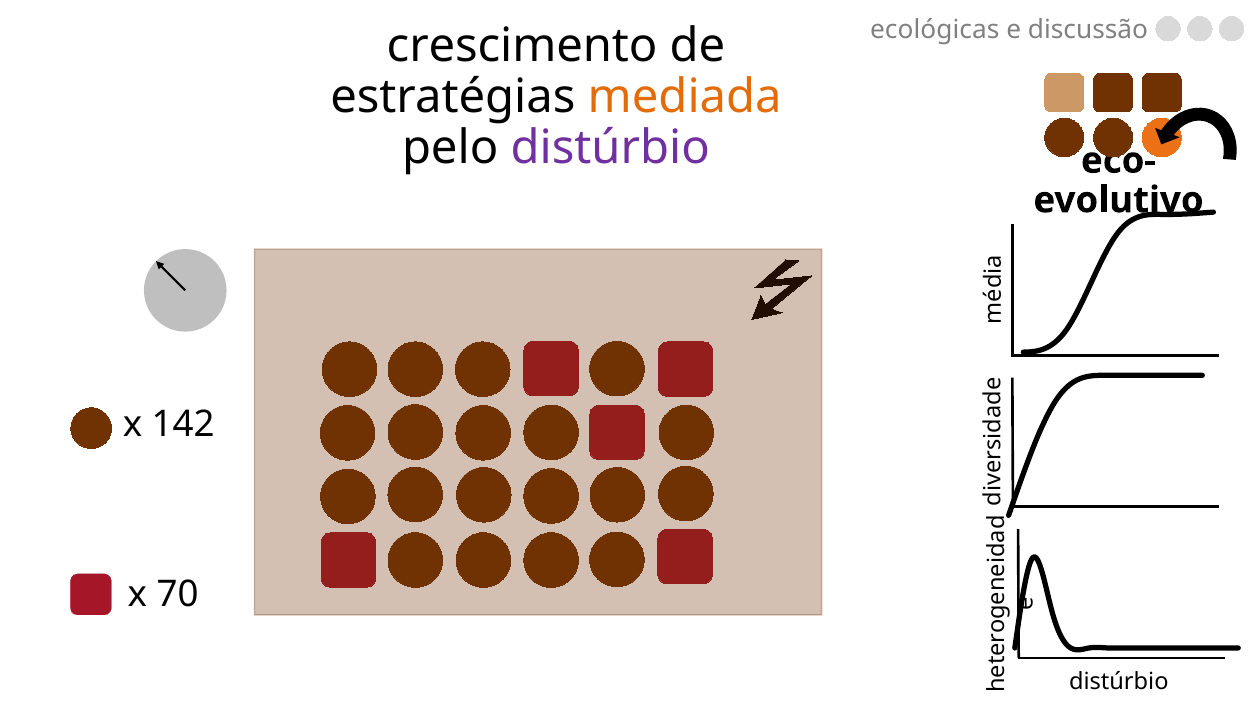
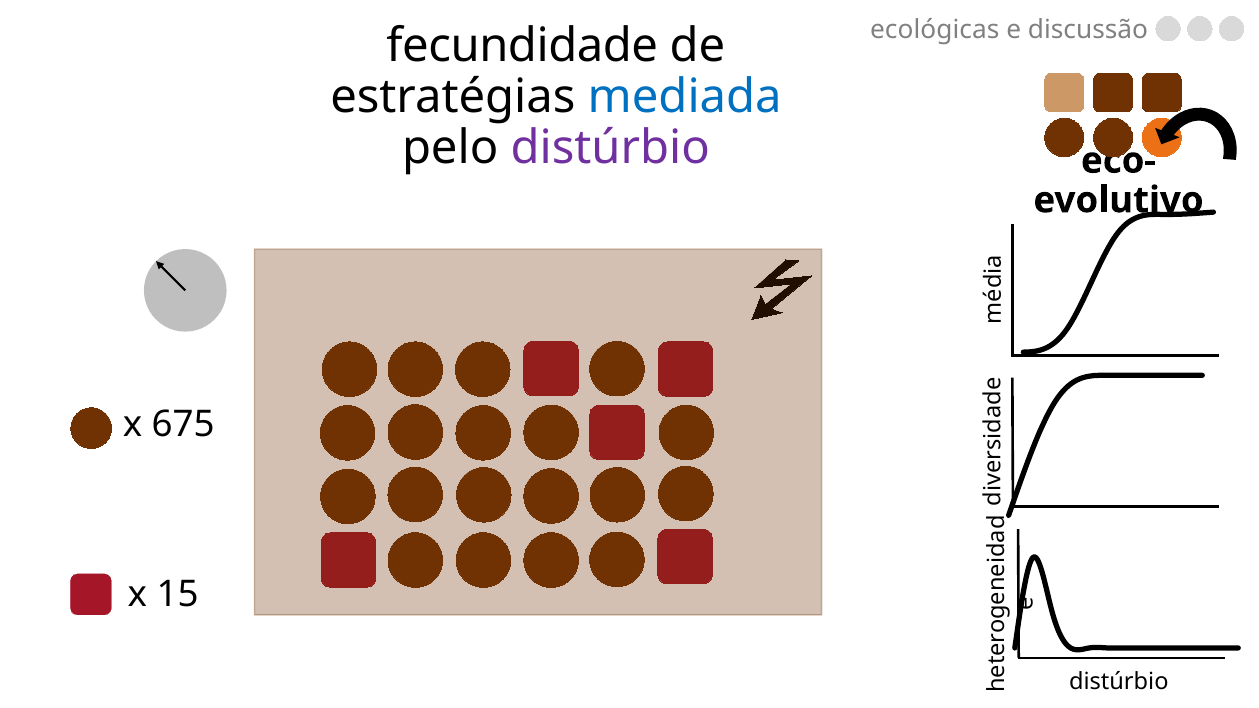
crescimento: crescimento -> fecundidade
mediada colour: orange -> blue
142: 142 -> 675
70: 70 -> 15
